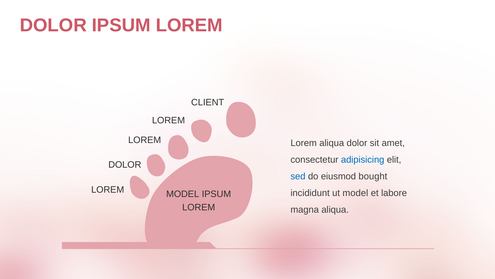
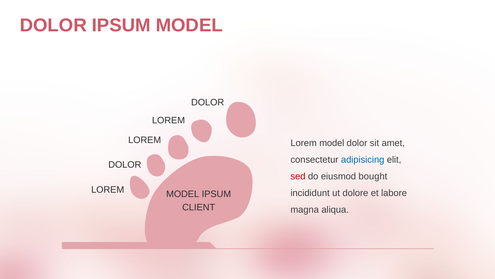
LOREM at (189, 25): LOREM -> MODEL
CLIENT at (208, 102): CLIENT -> DOLOR
aliqua at (332, 143): aliqua -> model
sed colour: blue -> red
ut model: model -> dolore
LOREM at (199, 207): LOREM -> CLIENT
